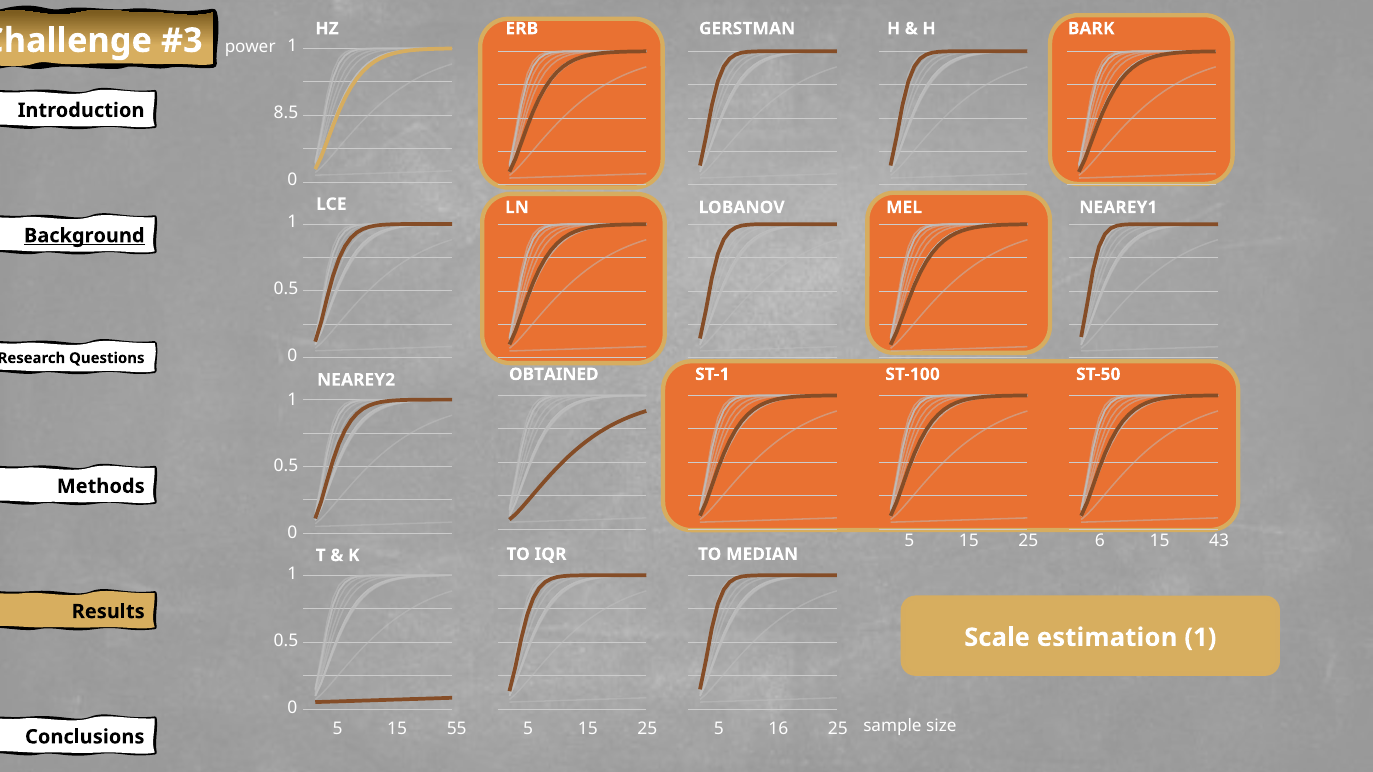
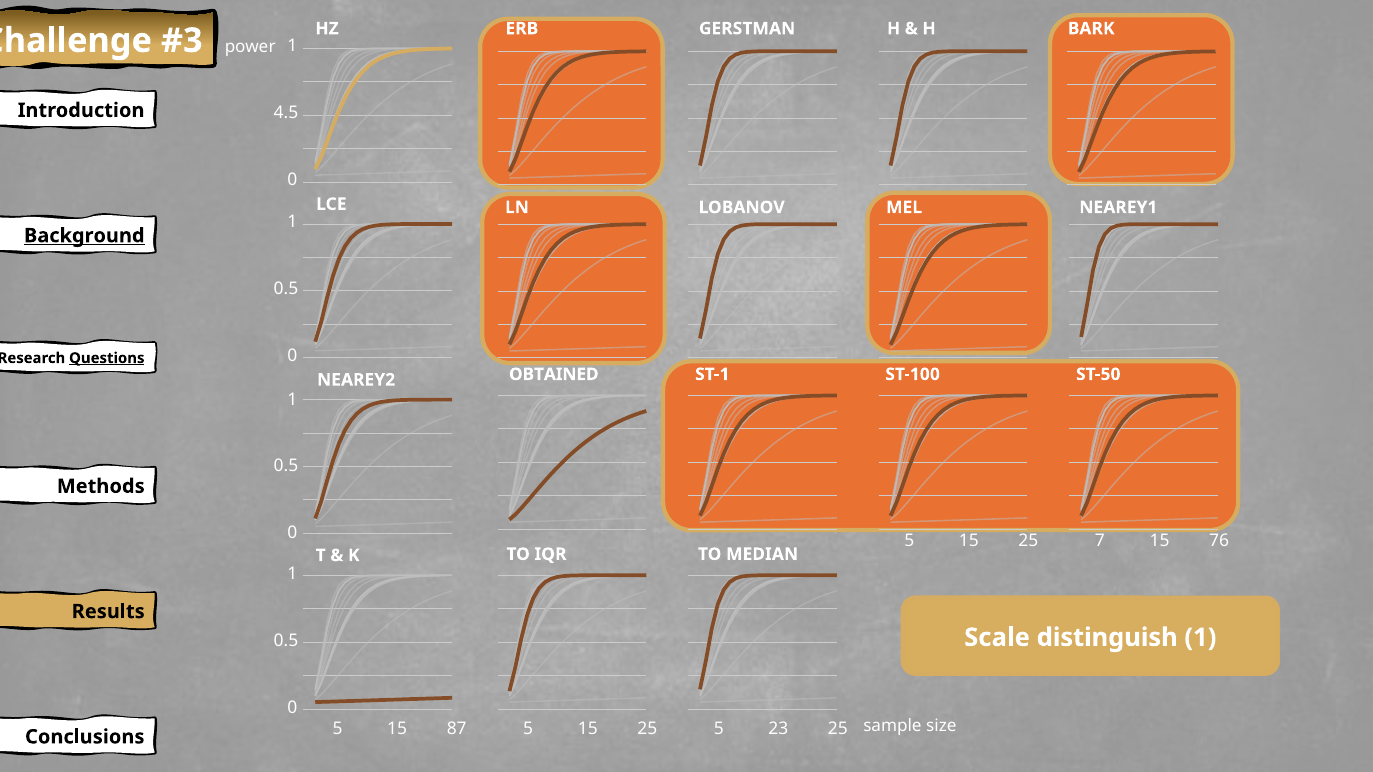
8.5: 8.5 -> 4.5
Questions underline: none -> present
6: 6 -> 7
43: 43 -> 76
estimation: estimation -> distinguish
55: 55 -> 87
16: 16 -> 23
